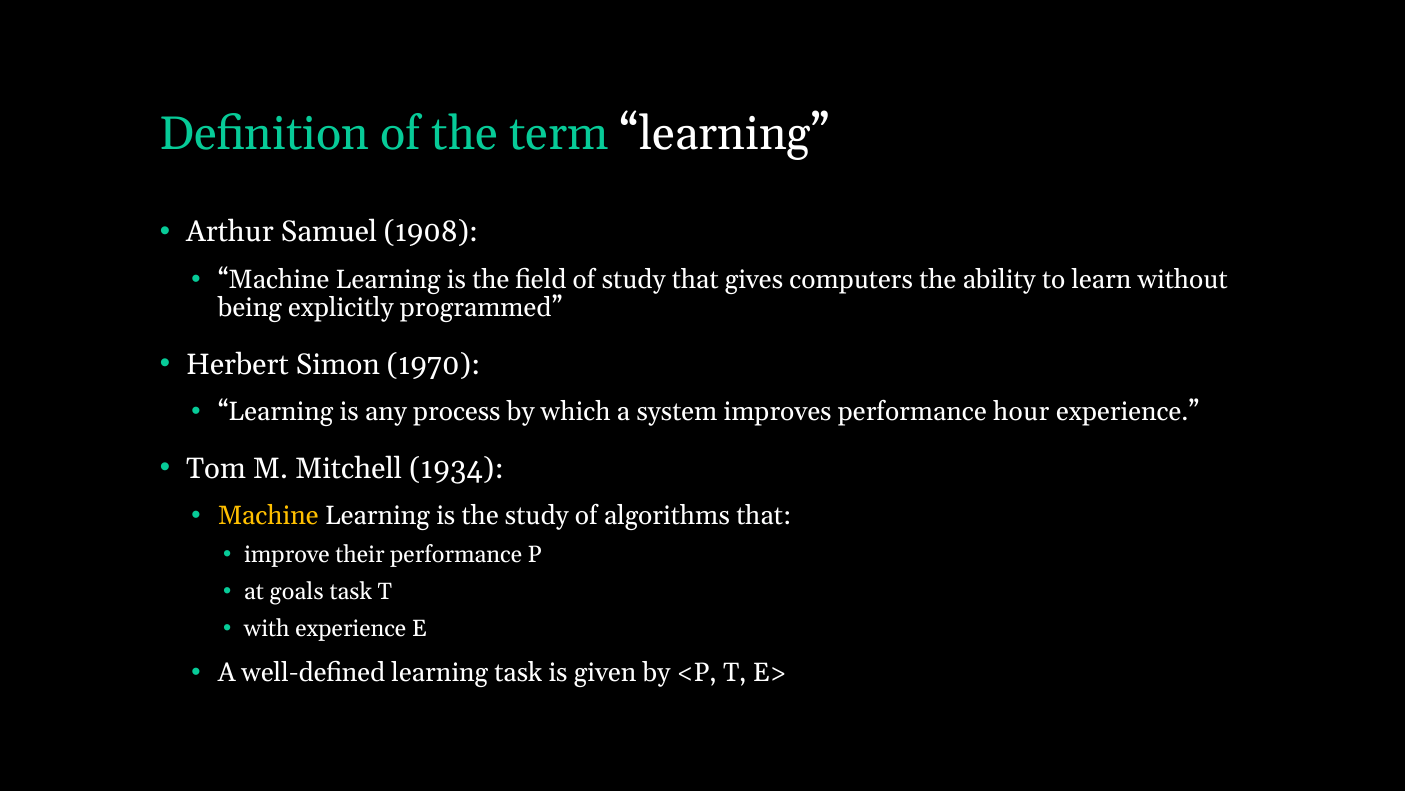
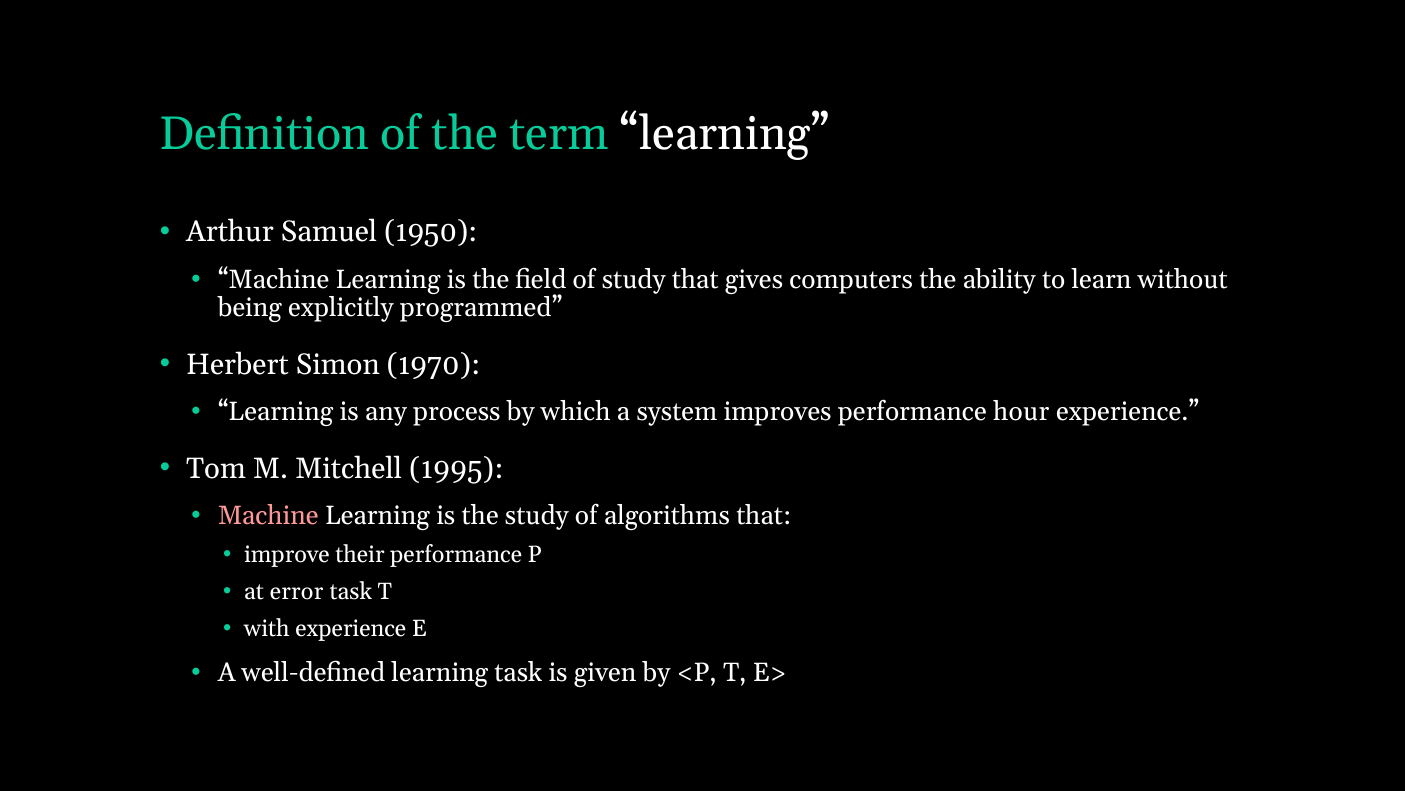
1908: 1908 -> 1950
1934: 1934 -> 1995
Machine at (268, 516) colour: yellow -> pink
goals: goals -> error
